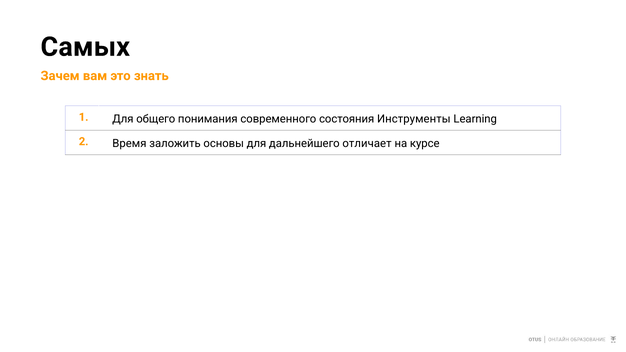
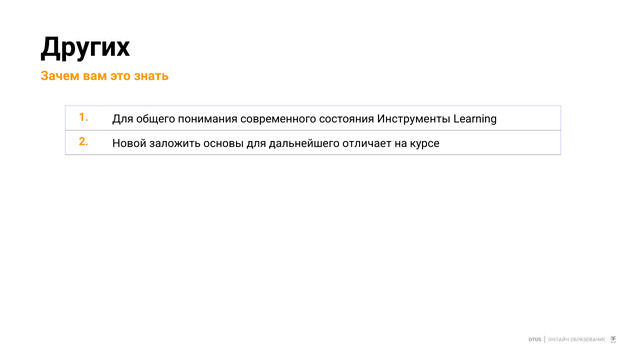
Самых: Самых -> Других
Время: Время -> Новой
